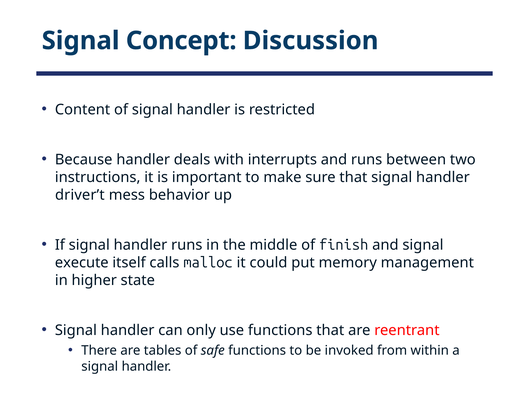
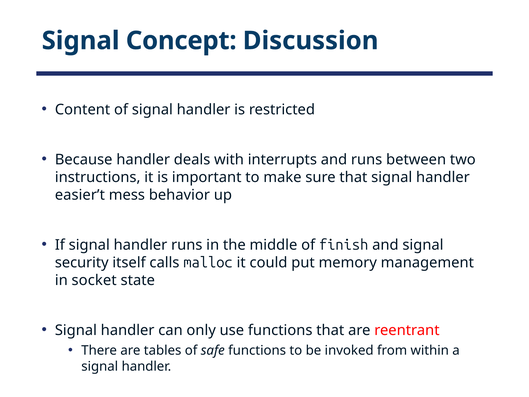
driver’t: driver’t -> easier’t
execute: execute -> security
higher: higher -> socket
